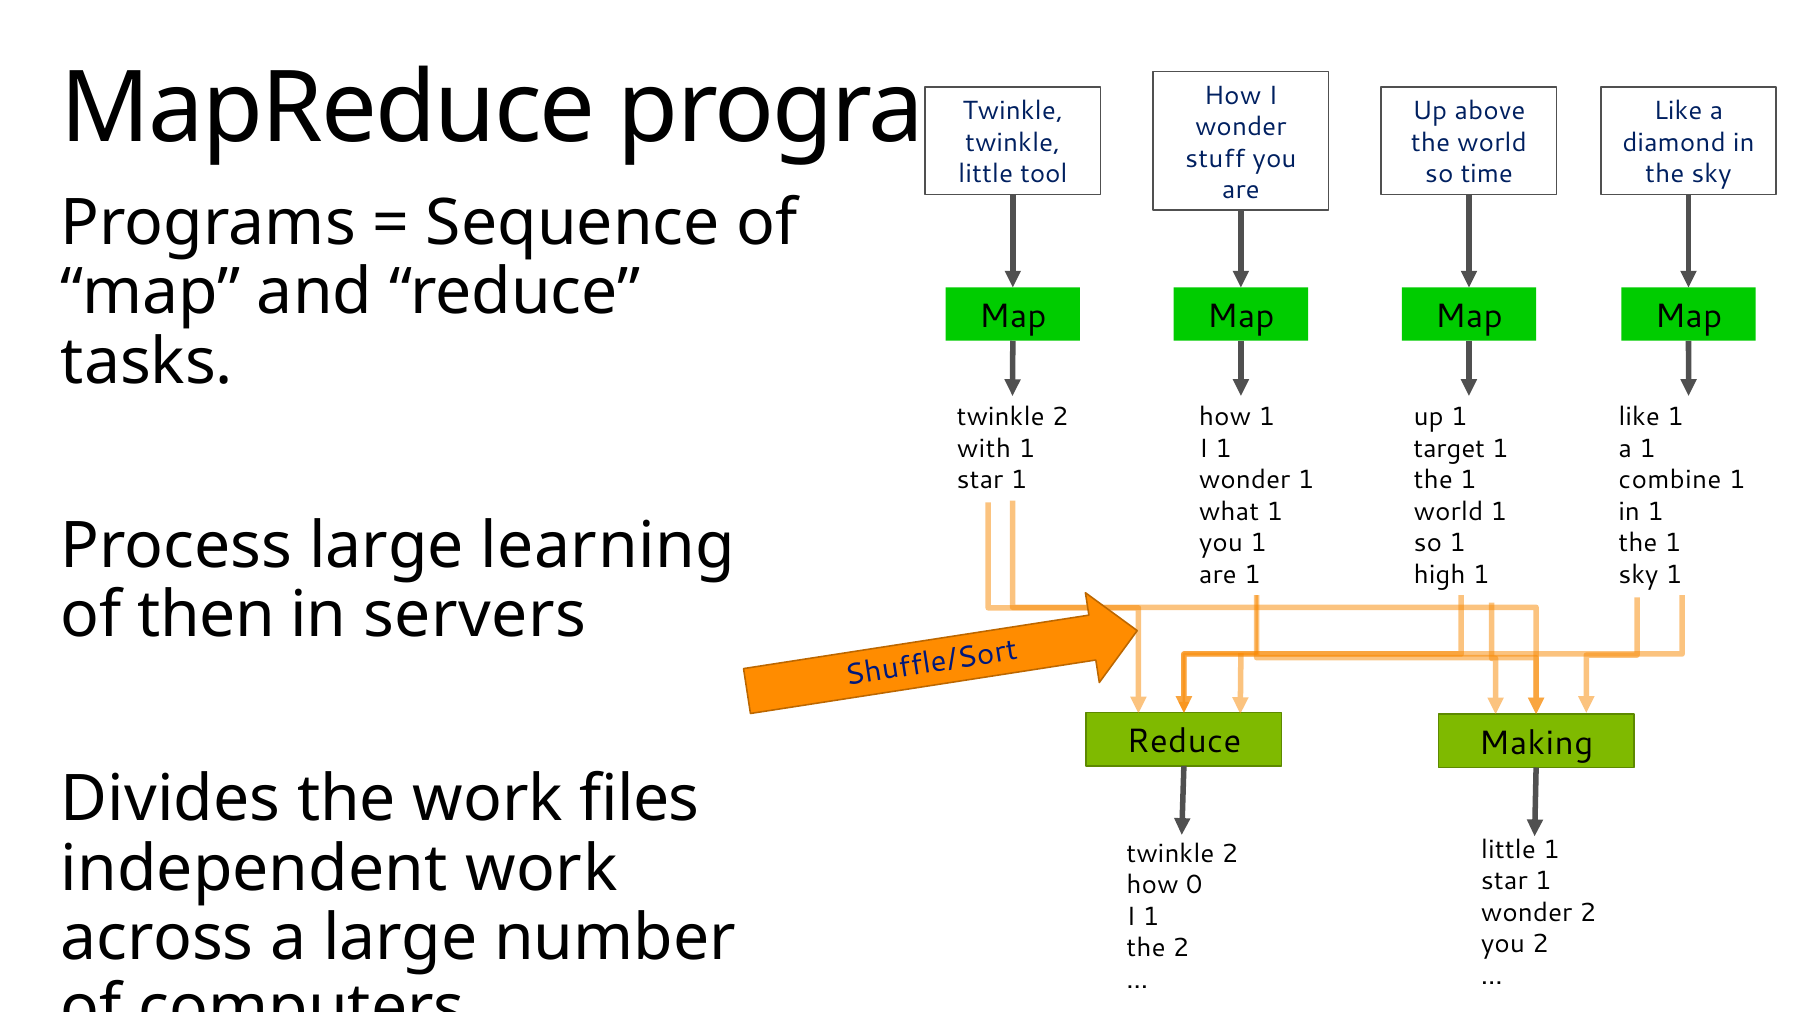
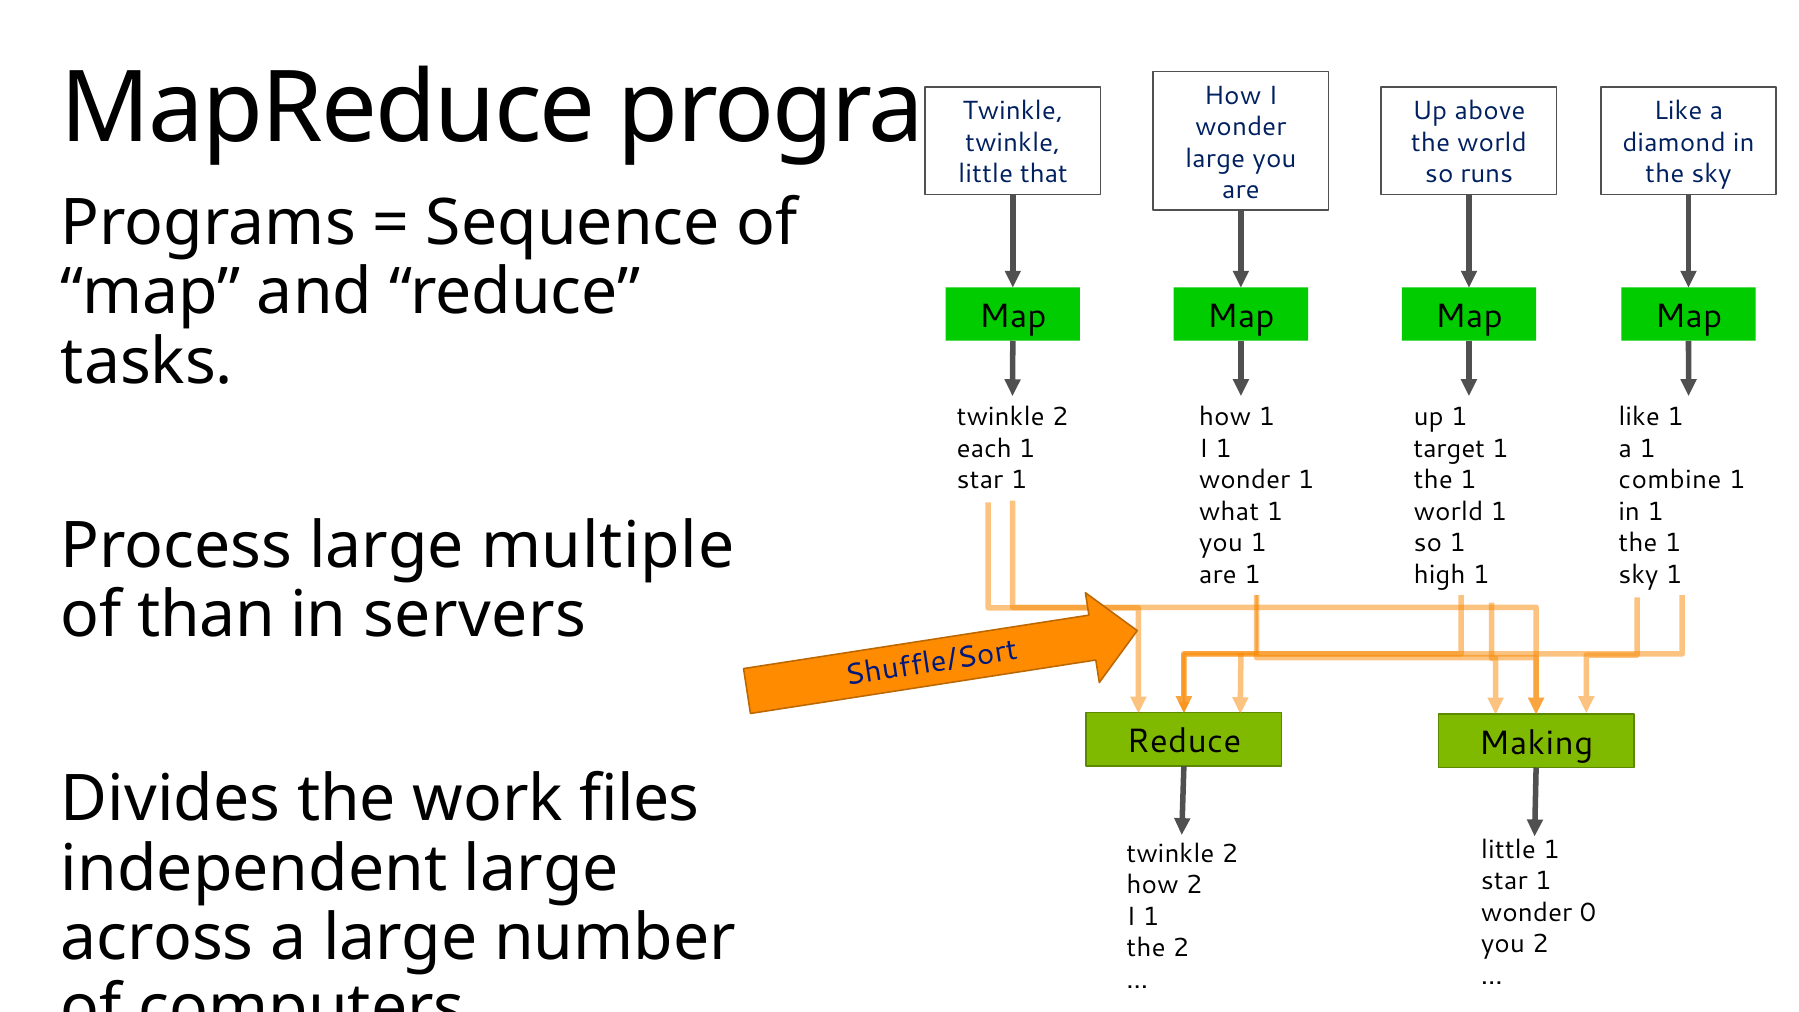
stuff at (1215, 158): stuff -> large
tool: tool -> that
time: time -> runs
with: with -> each
learning: learning -> multiple
then: then -> than
independent work: work -> large
how 0: 0 -> 2
wonder 2: 2 -> 0
